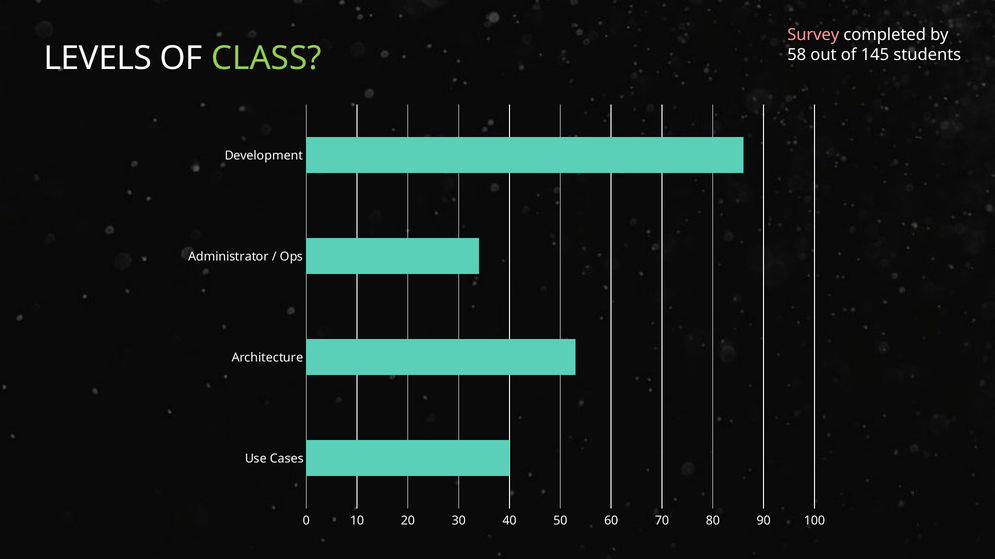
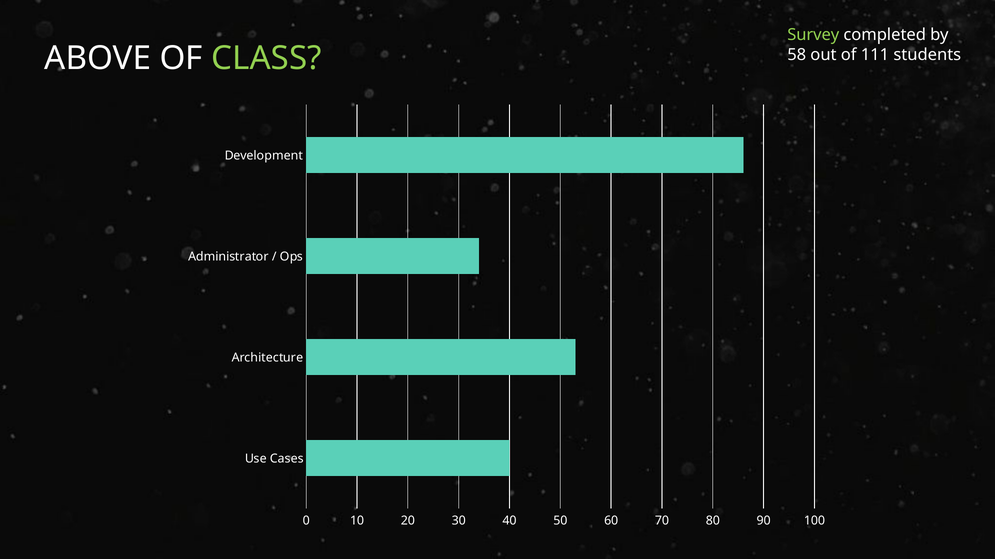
Survey colour: pink -> light green
LEVELS: LEVELS -> ABOVE
145: 145 -> 111
